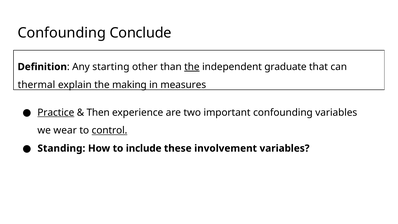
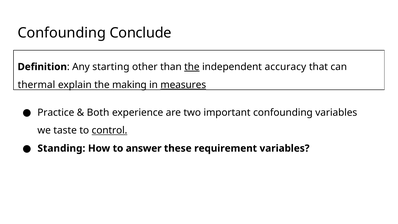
graduate: graduate -> accuracy
measures underline: none -> present
Practice underline: present -> none
Then: Then -> Both
wear: wear -> taste
include: include -> answer
involvement: involvement -> requirement
